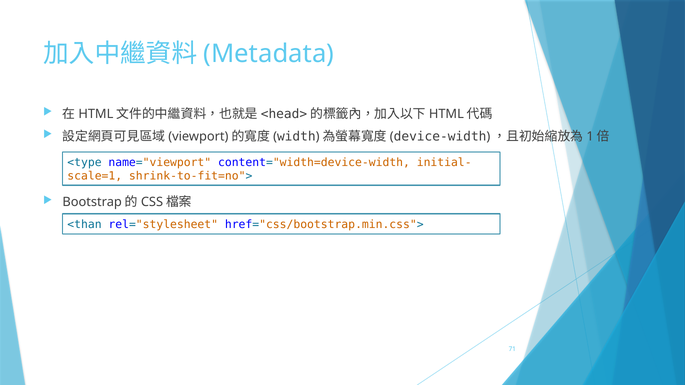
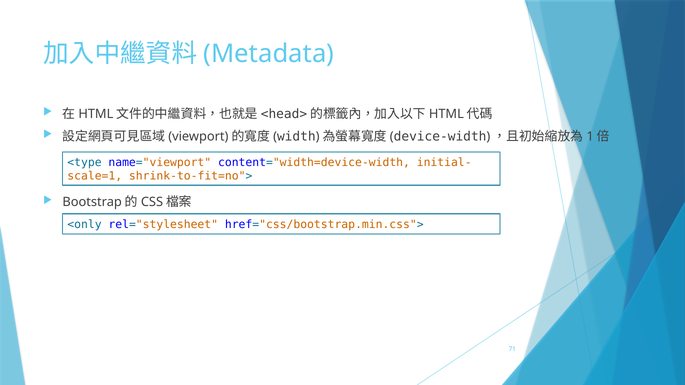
<than: <than -> <only
